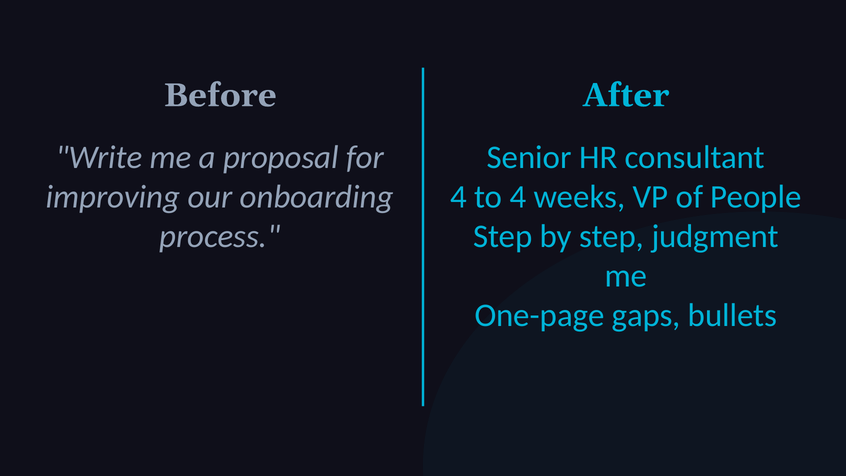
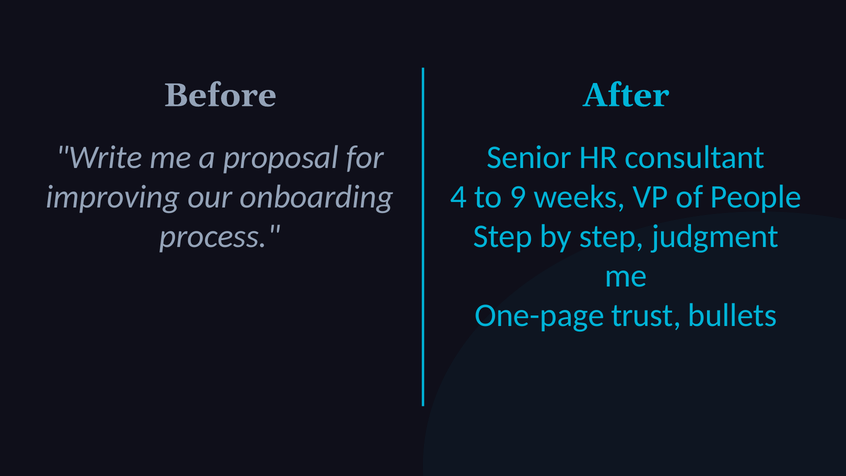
to 4: 4 -> 9
gaps: gaps -> trust
